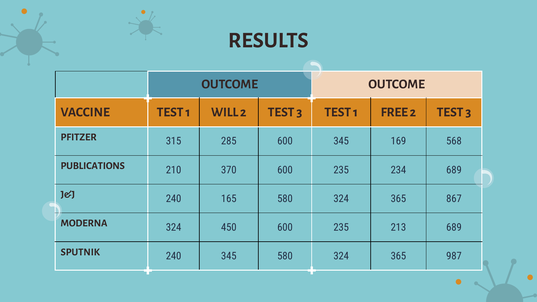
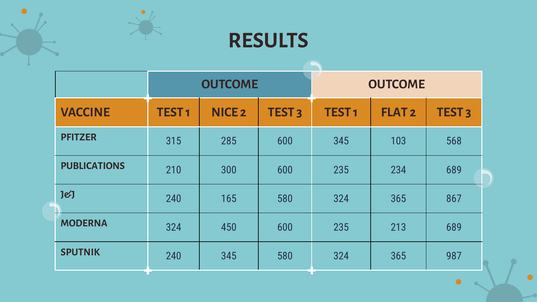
WILL: WILL -> NICE
FREE: FREE -> FLAT
169: 169 -> 103
370: 370 -> 300
